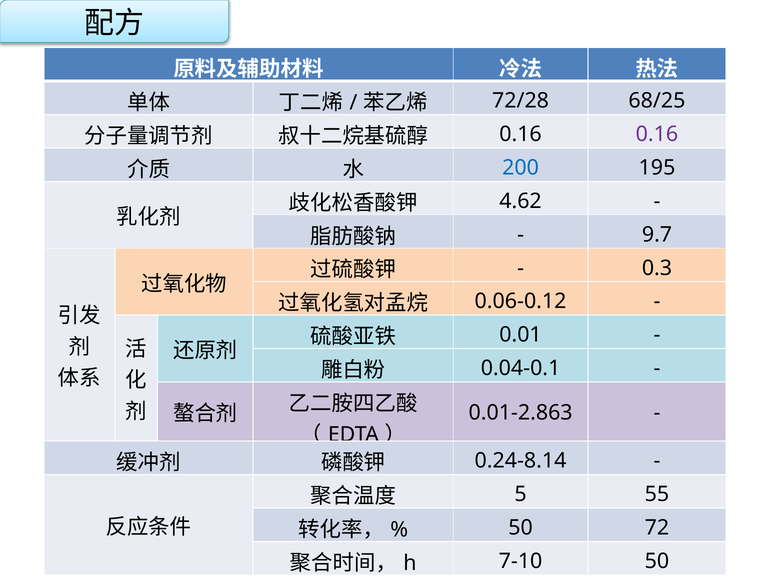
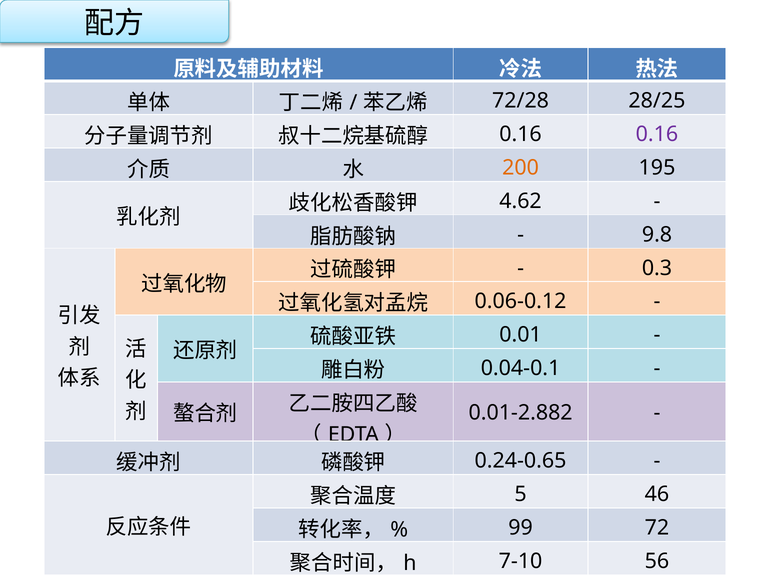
68/25: 68/25 -> 28/25
200 colour: blue -> orange
9.7: 9.7 -> 9.8
0.01-2.863: 0.01-2.863 -> 0.01-2.882
0.24-8.14: 0.24-8.14 -> 0.24-0.65
55: 55 -> 46
50 at (521, 527): 50 -> 99
7-10 50: 50 -> 56
